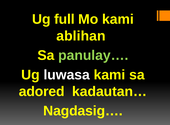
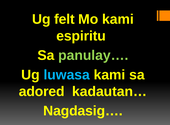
full: full -> felt
ablihan: ablihan -> espiritu
luwasa colour: white -> light blue
